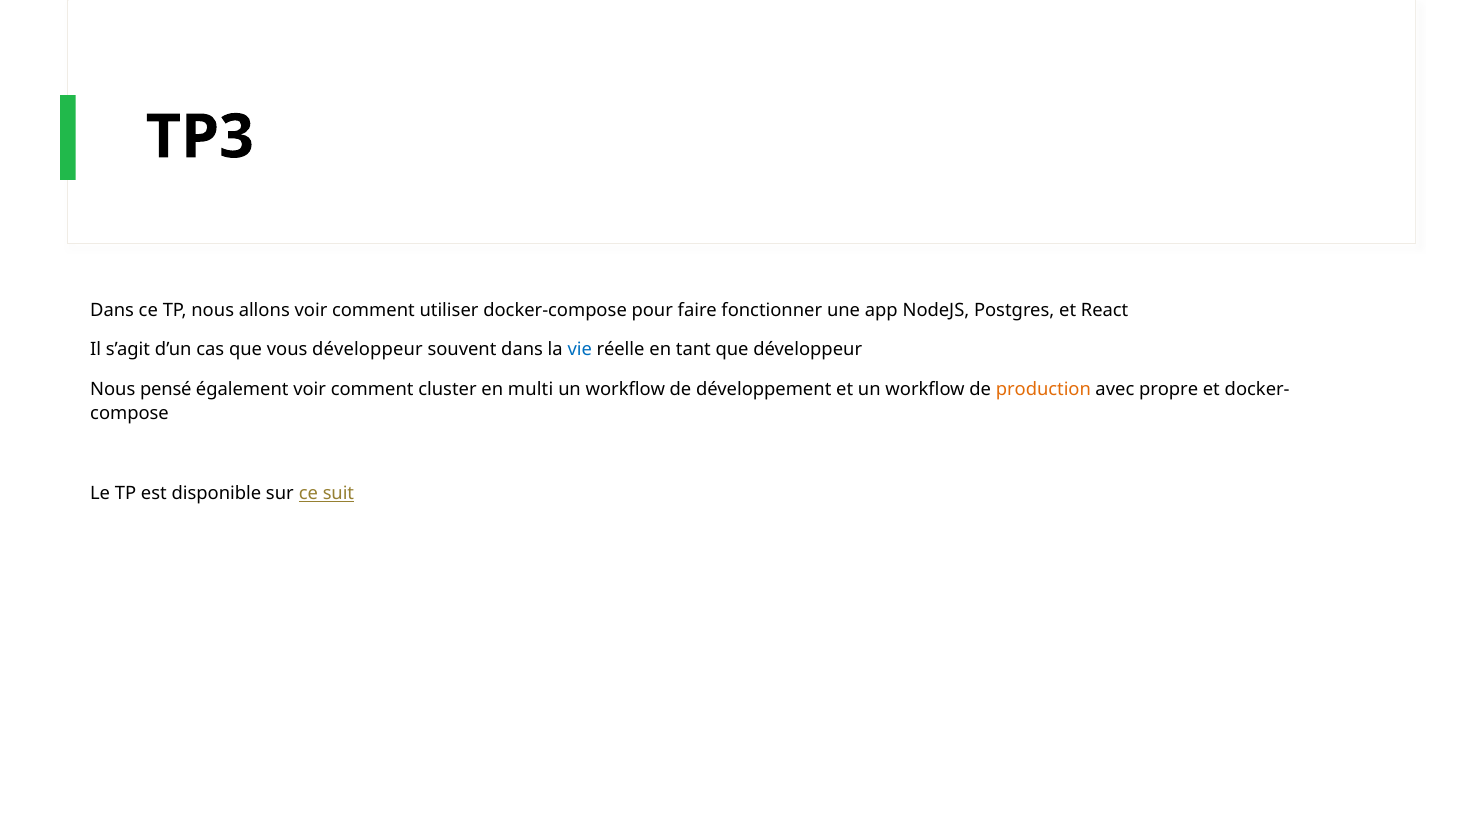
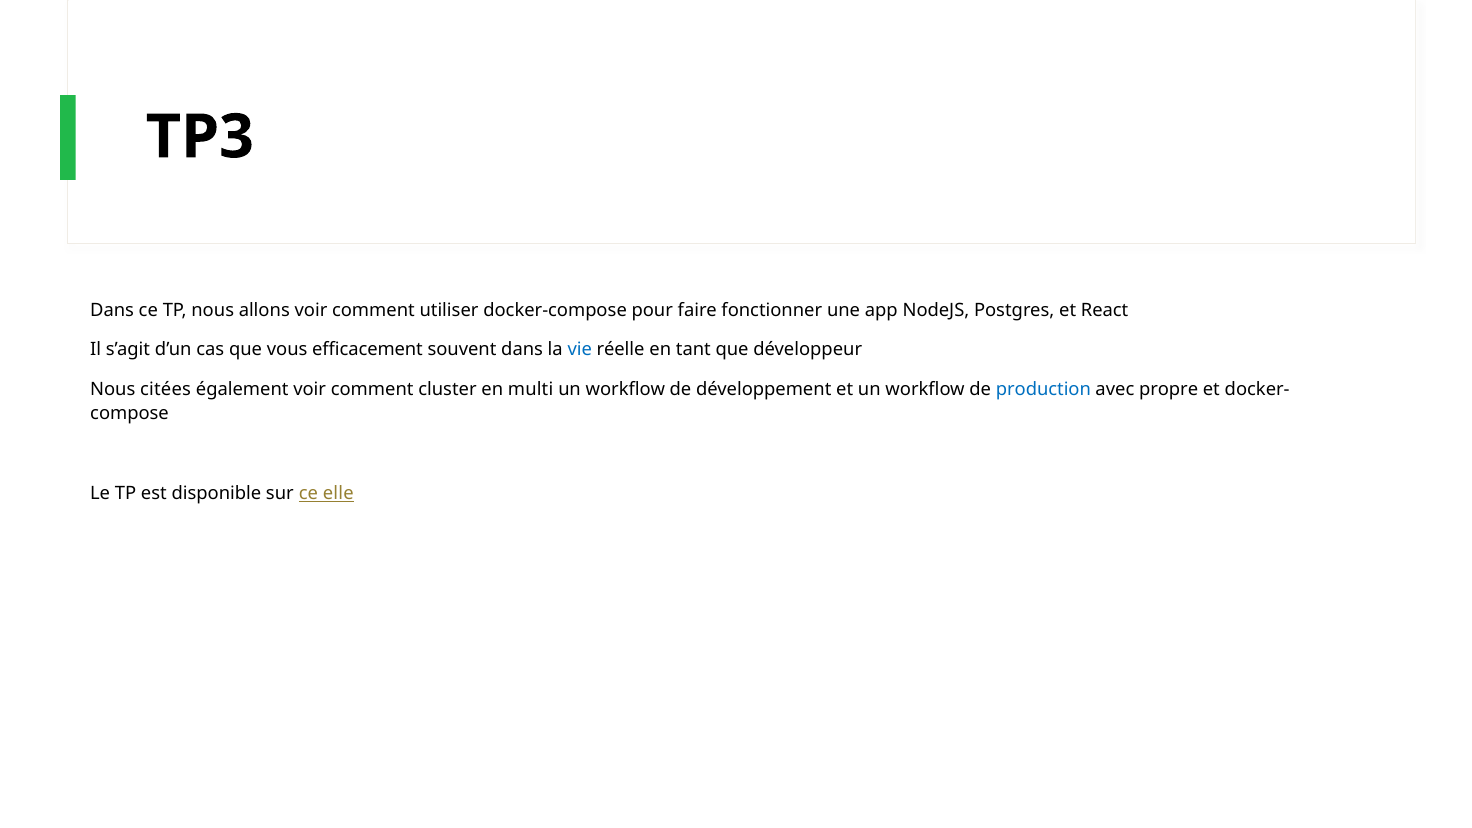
vous développeur: développeur -> efficacement
pensé: pensé -> citées
production colour: orange -> blue
suit: suit -> elle
